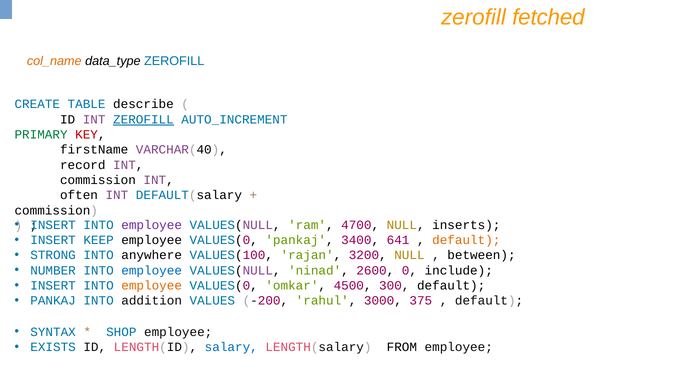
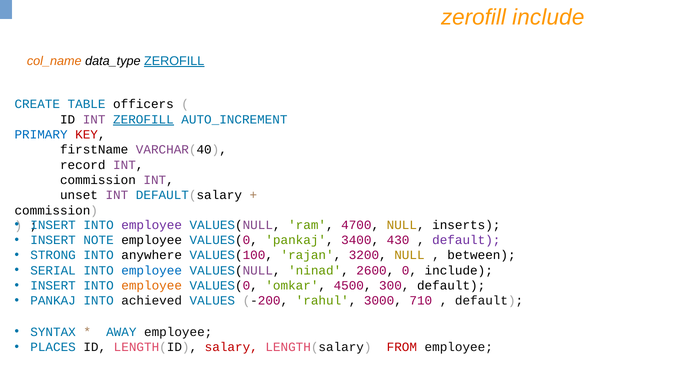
zerofill fetched: fetched -> include
ZEROFILL at (174, 61) underline: none -> present
describe: describe -> officers
PRIMARY colour: green -> blue
often: often -> unset
KEEP: KEEP -> NOTE
641: 641 -> 430
default at (466, 240) colour: orange -> purple
NUMBER: NUMBER -> SERIAL
addition: addition -> achieved
375: 375 -> 710
SHOP: SHOP -> AWAY
EXISTS: EXISTS -> PLACES
salary colour: blue -> red
FROM colour: black -> red
